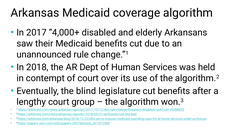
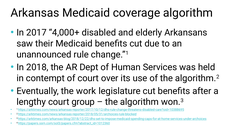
blind: blind -> work
